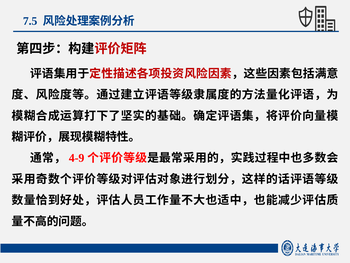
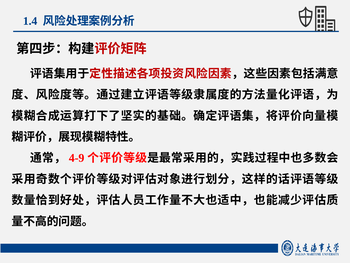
7.5: 7.5 -> 1.4
